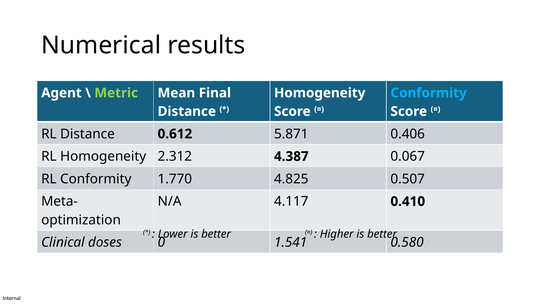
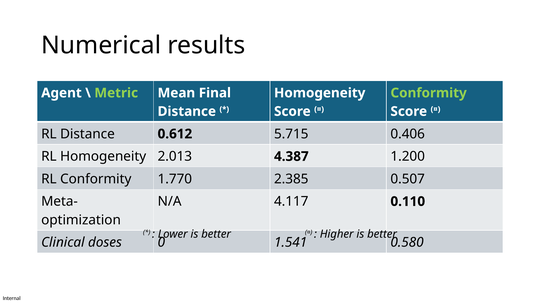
Conformity at (429, 93) colour: light blue -> light green
5.871: 5.871 -> 5.715
2.312: 2.312 -> 2.013
0.067: 0.067 -> 1.200
4.825: 4.825 -> 2.385
0.410: 0.410 -> 0.110
